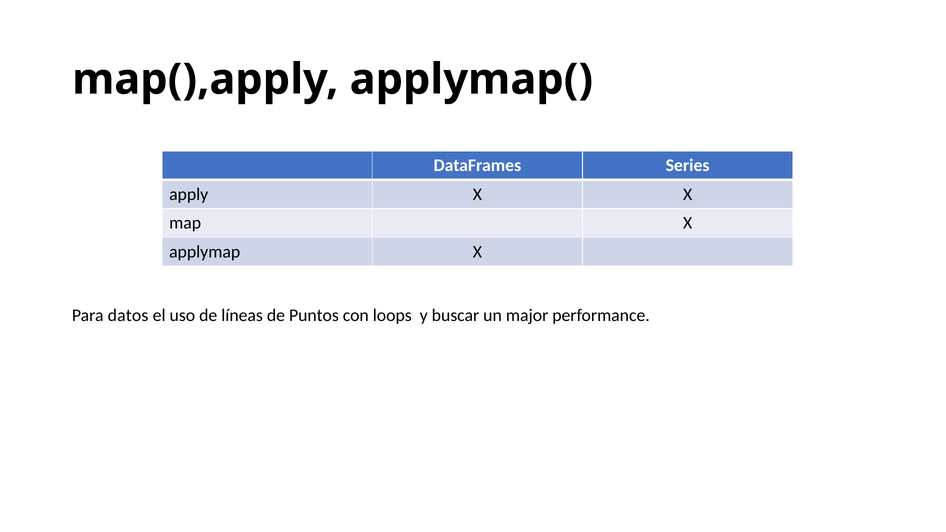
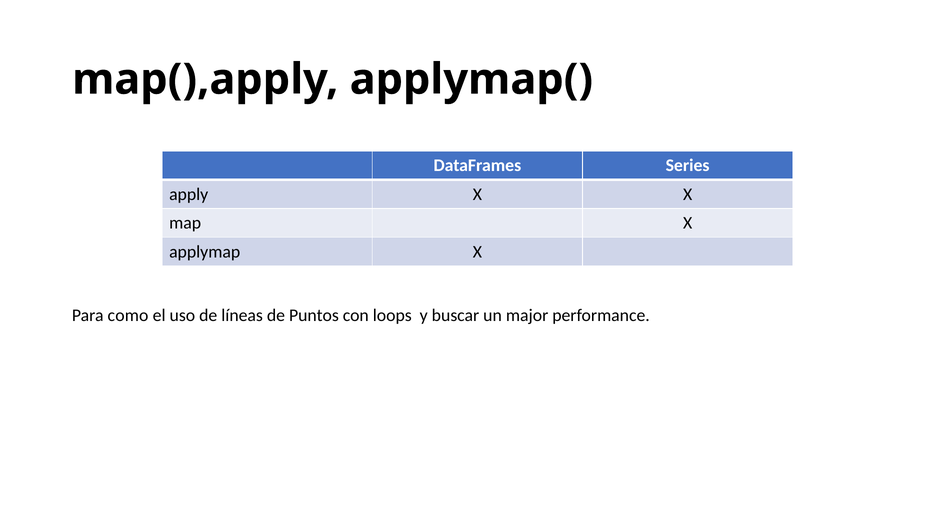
datos: datos -> como
